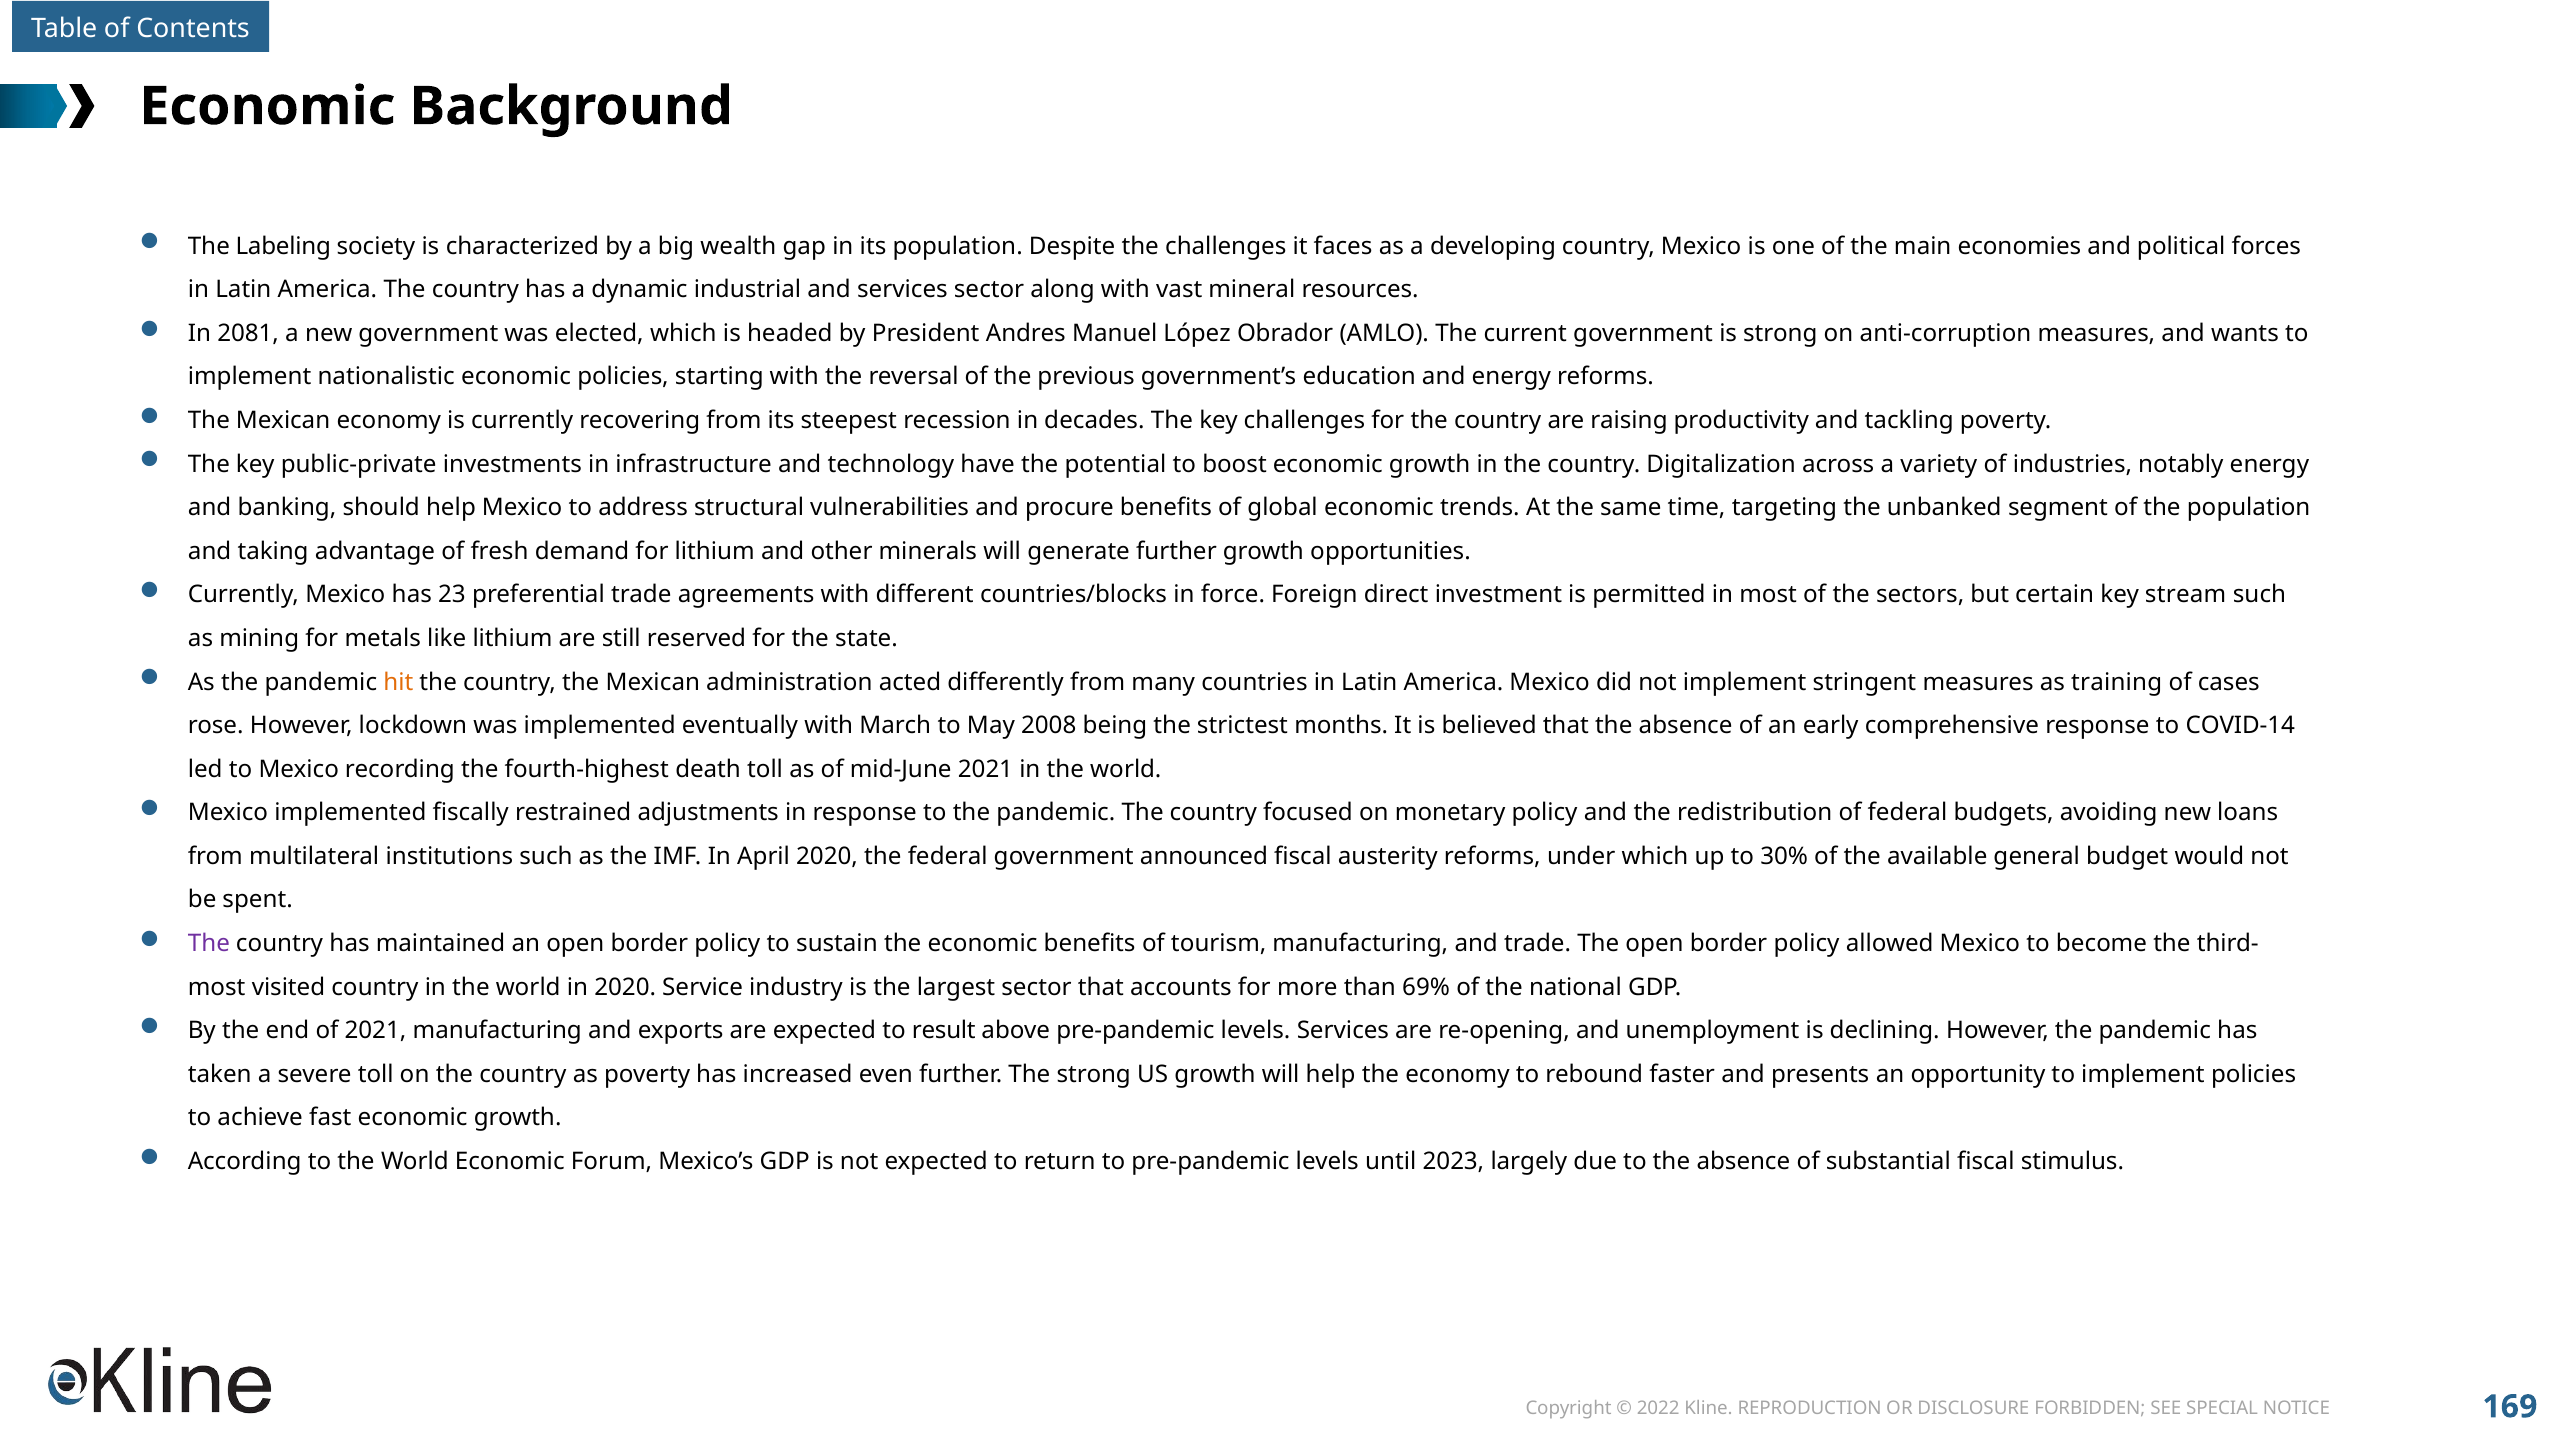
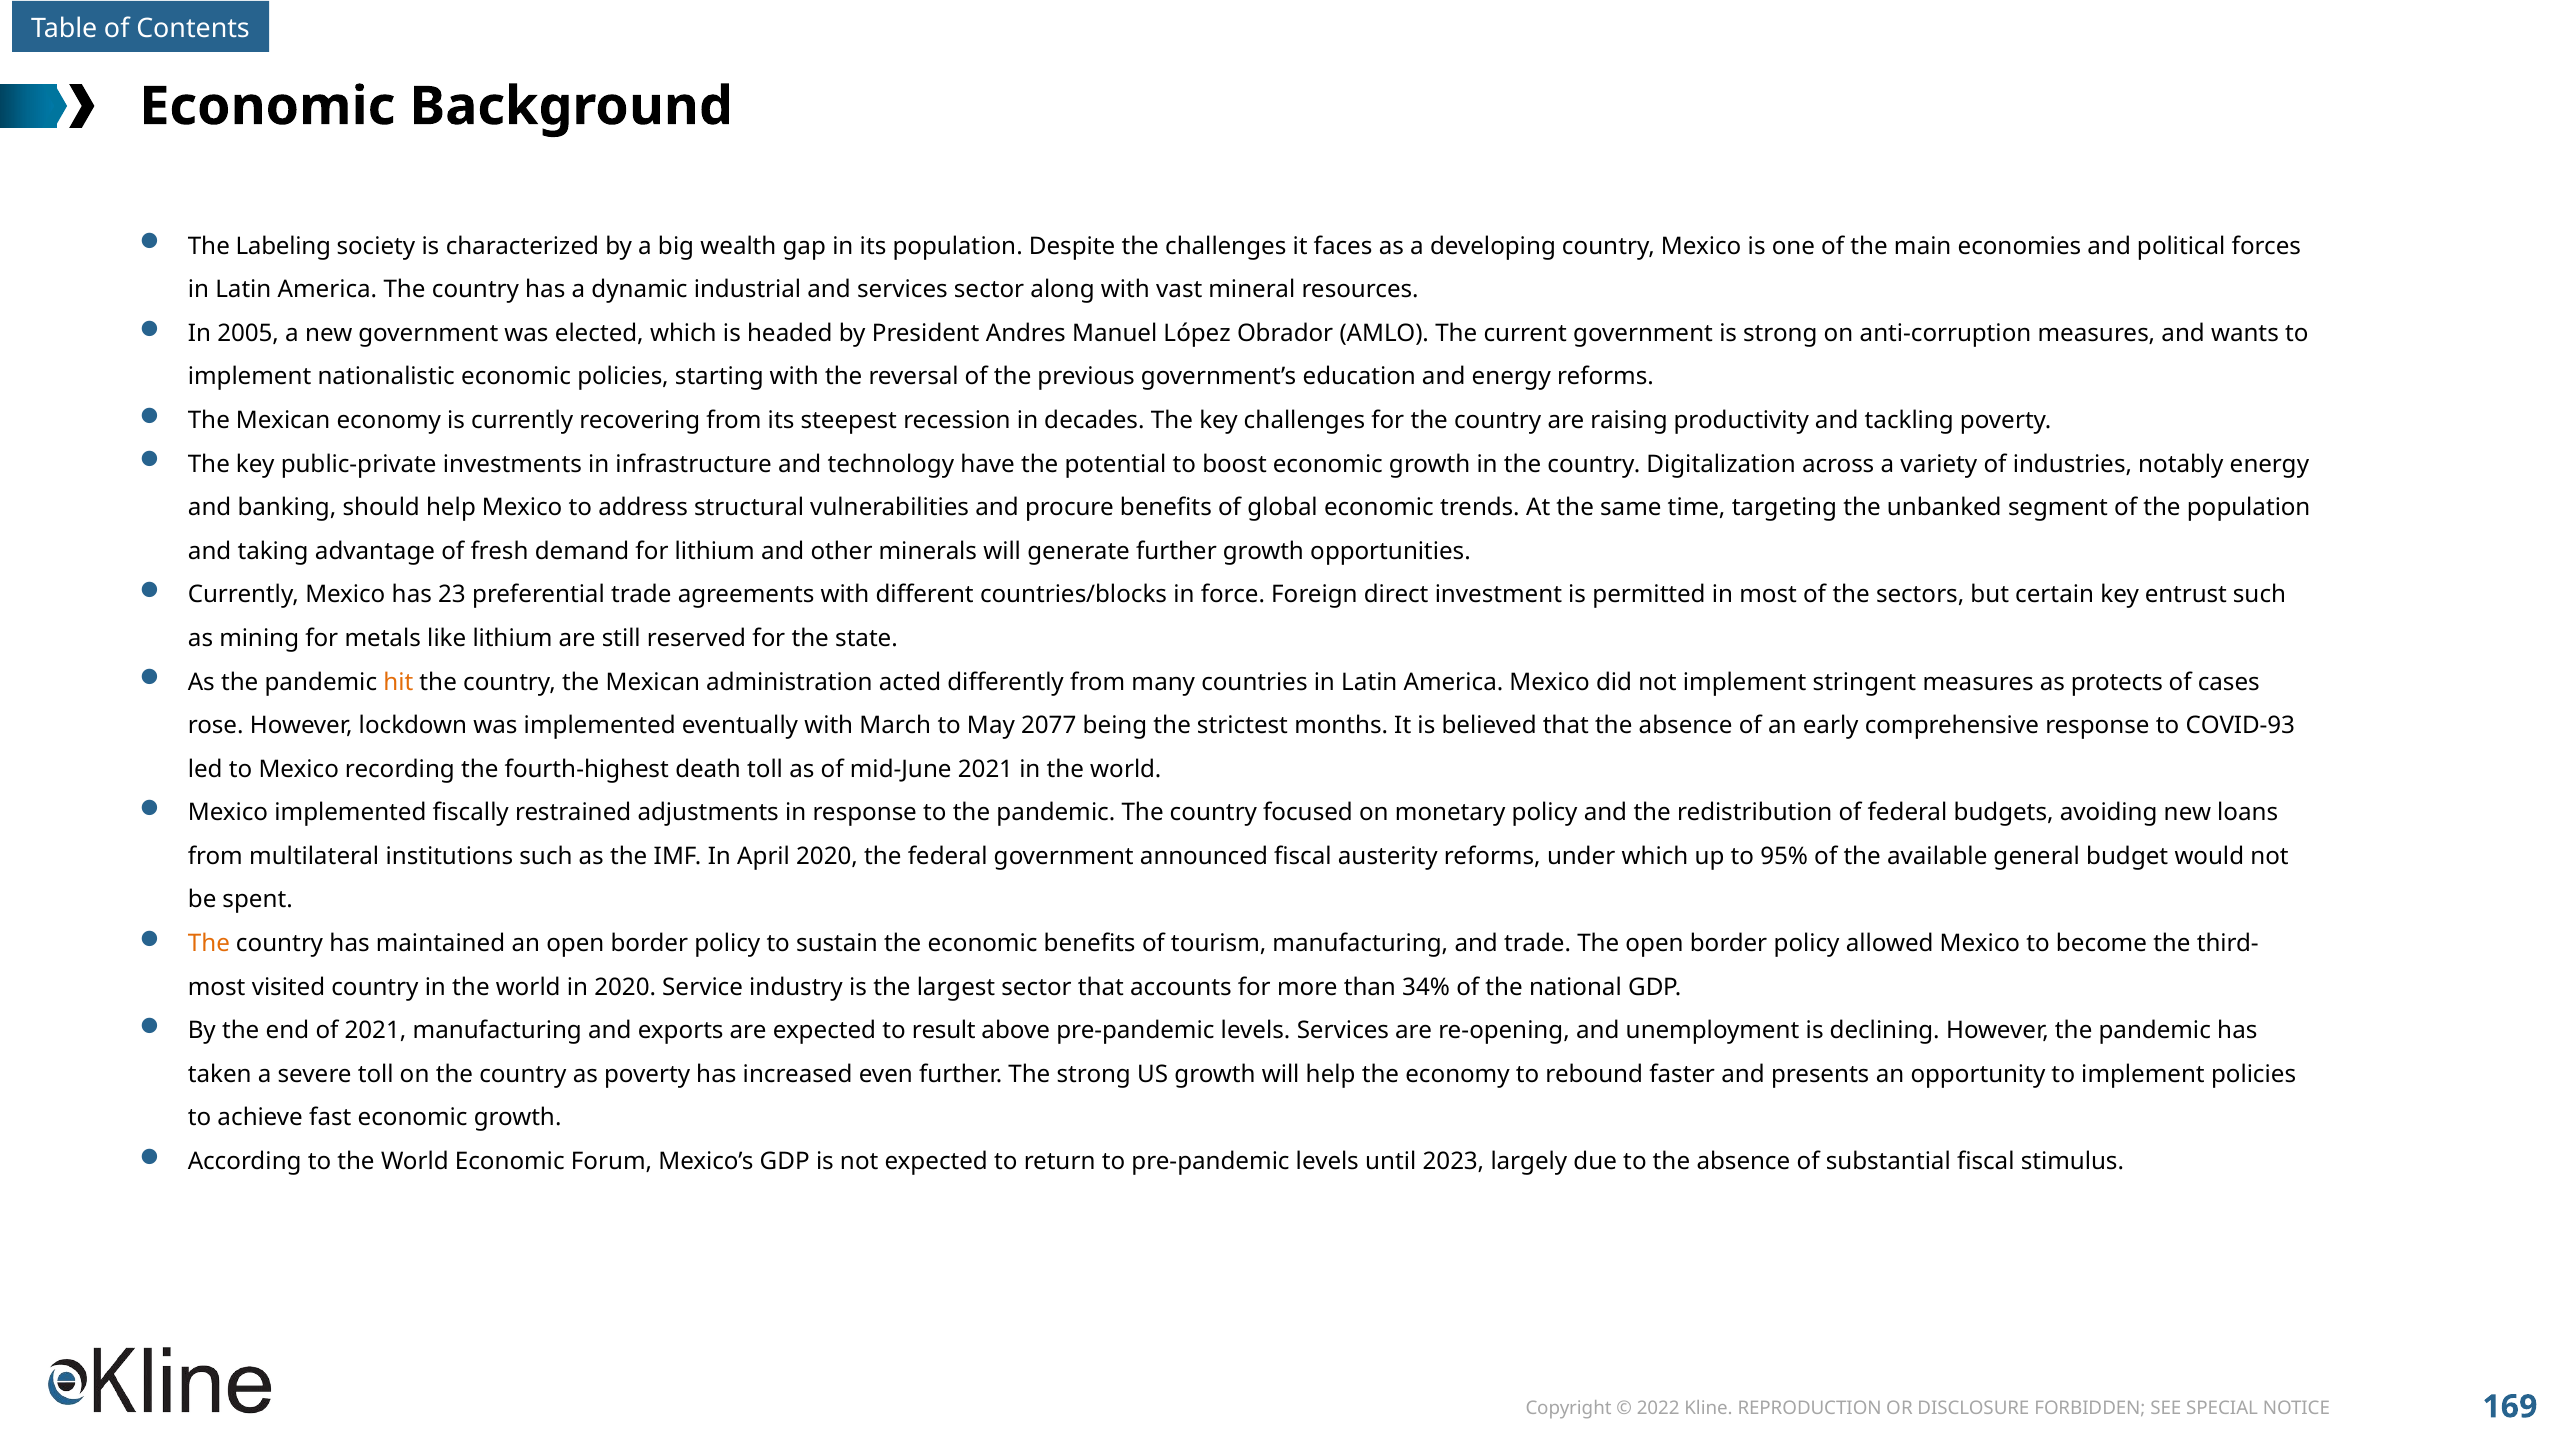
2081: 2081 -> 2005
stream: stream -> entrust
training: training -> protects
2008: 2008 -> 2077
COVID-14: COVID-14 -> COVID-93
30%: 30% -> 95%
The at (209, 944) colour: purple -> orange
69%: 69% -> 34%
